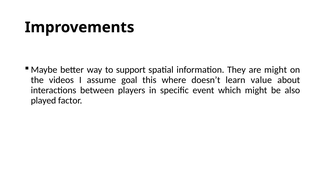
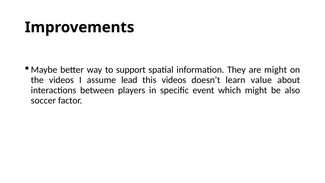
goal: goal -> lead
this where: where -> videos
played: played -> soccer
